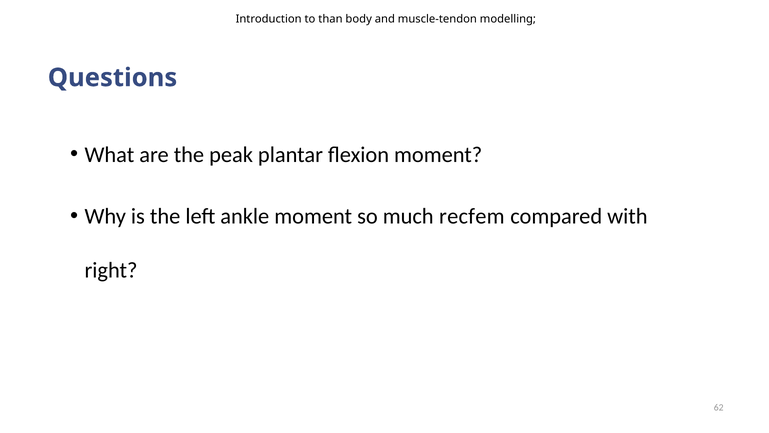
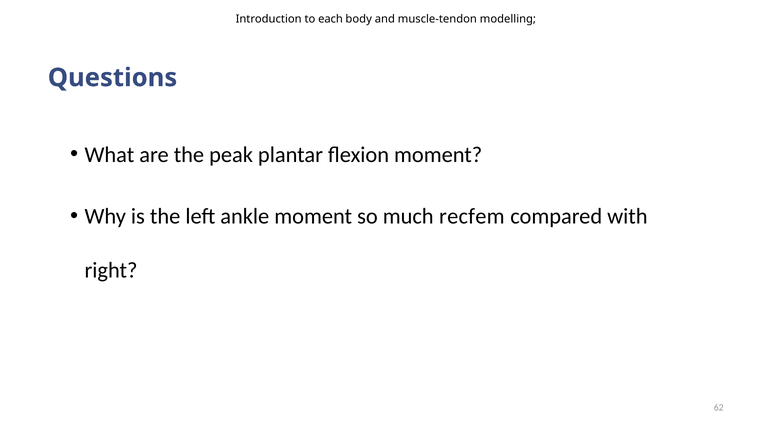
than: than -> each
